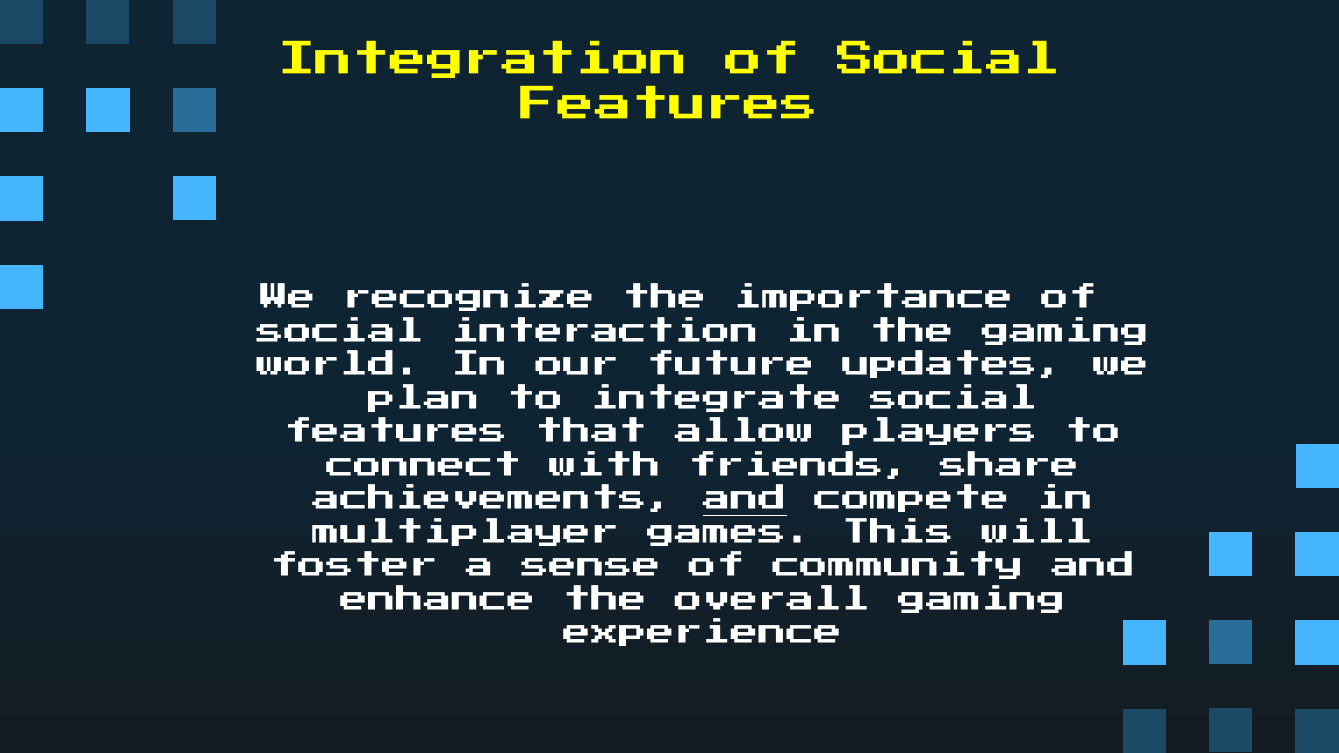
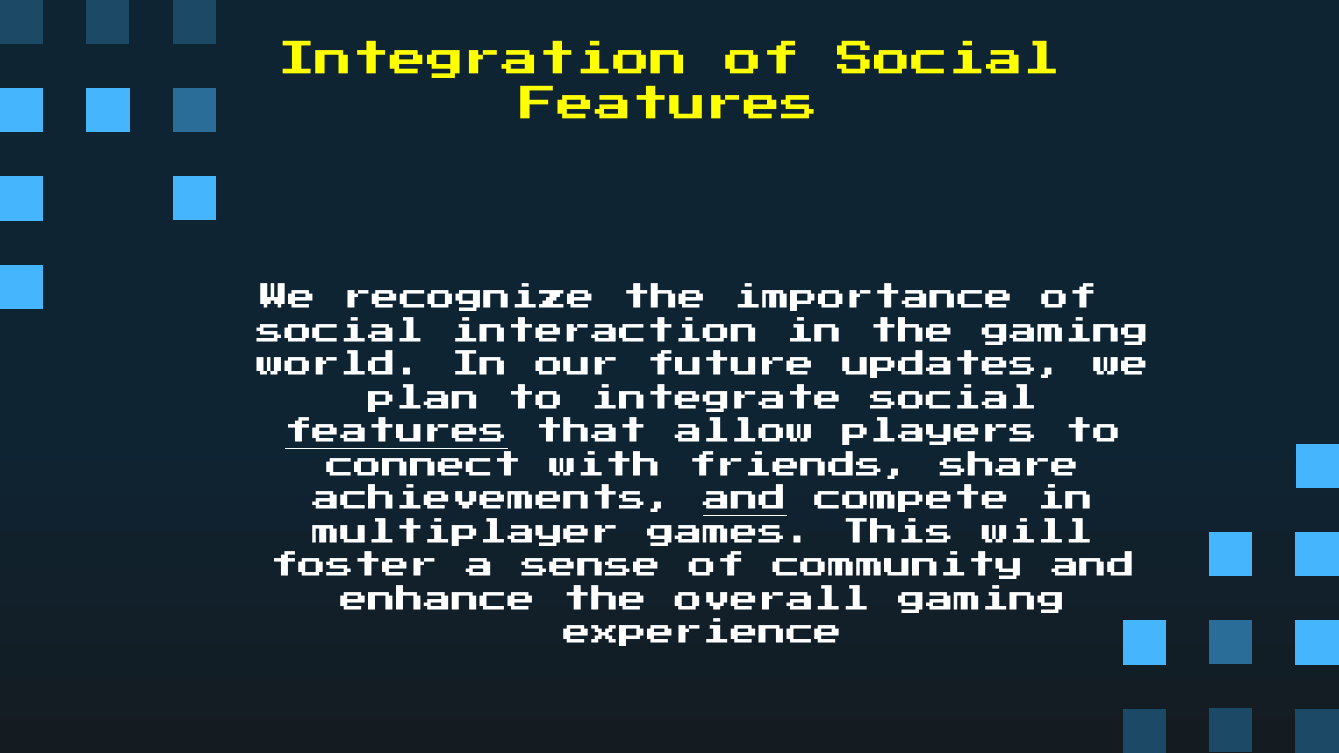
features at (396, 437) underline: none -> present
